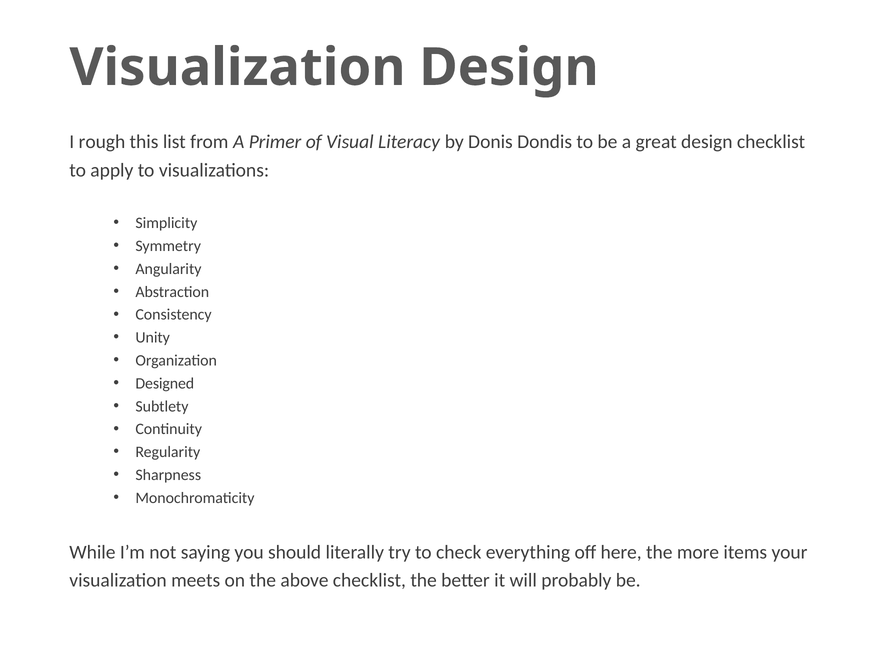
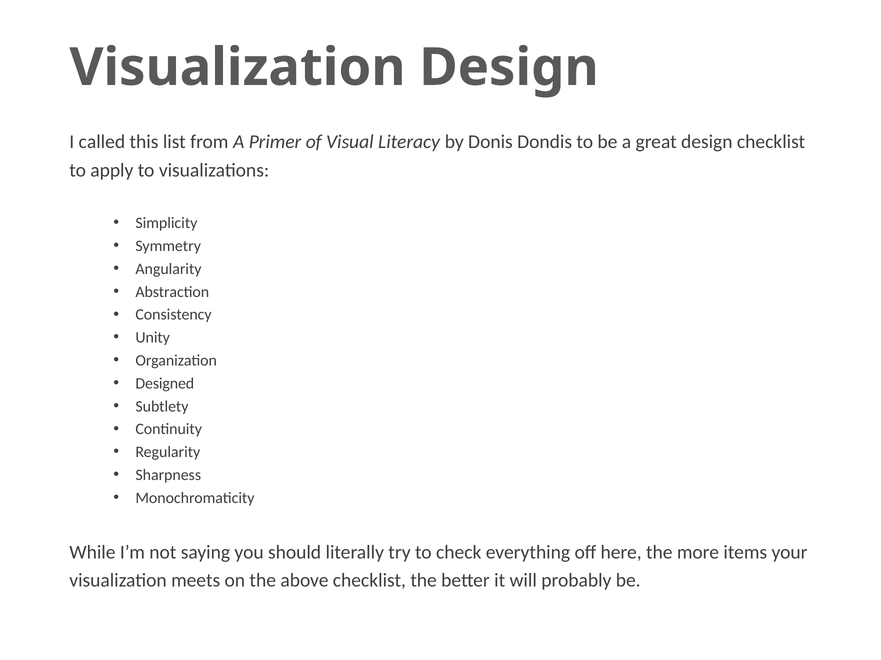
rough: rough -> called
